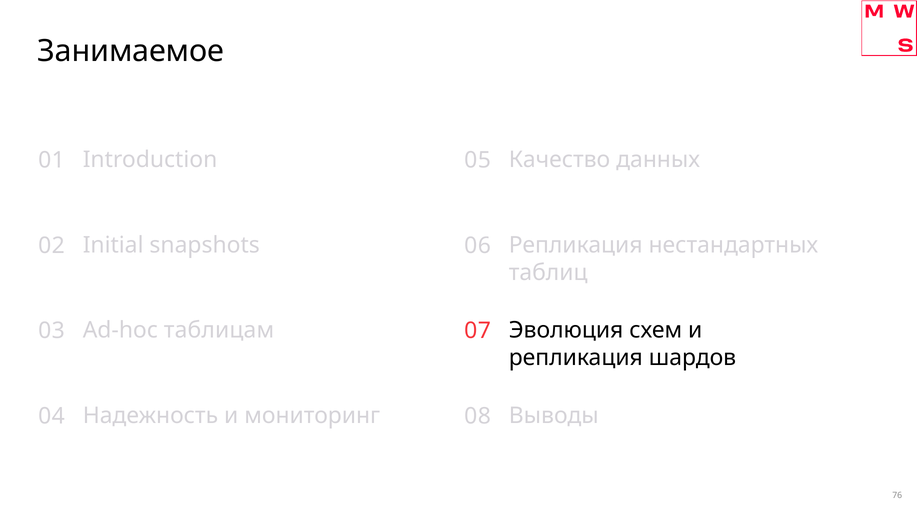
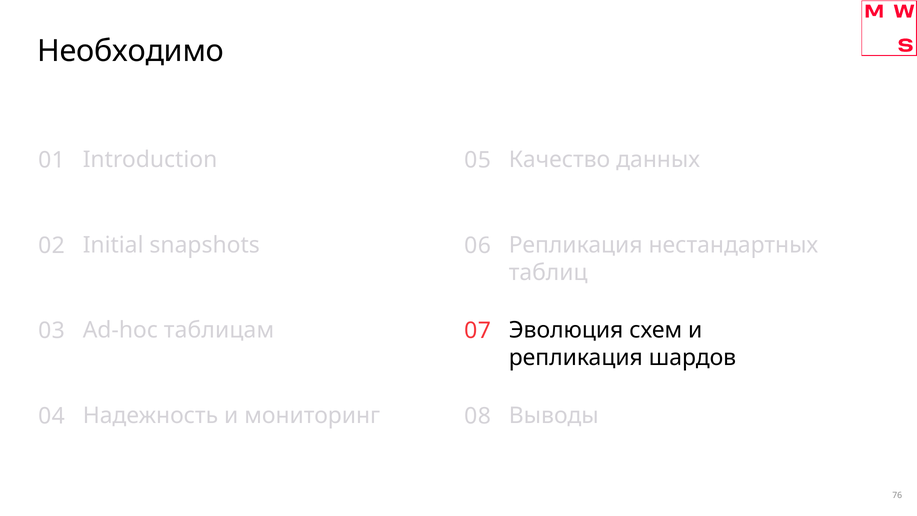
Занимаемое: Занимаемое -> Необходимо
